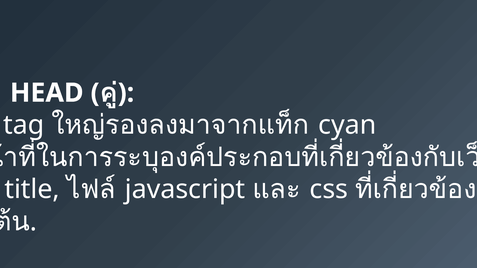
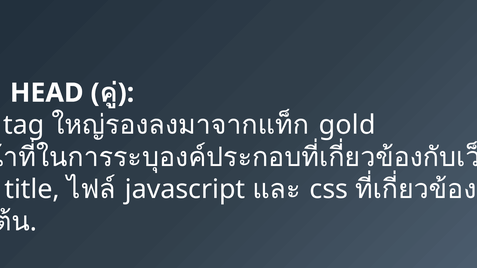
cyan: cyan -> gold
